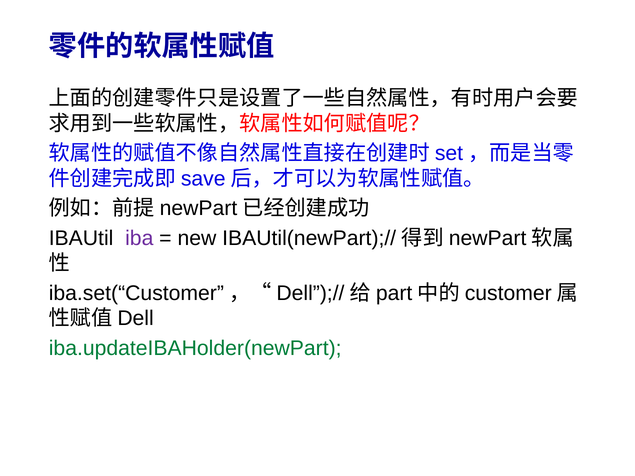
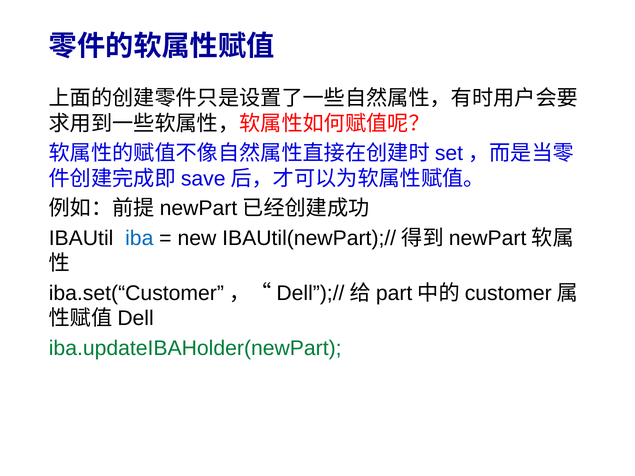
iba colour: purple -> blue
